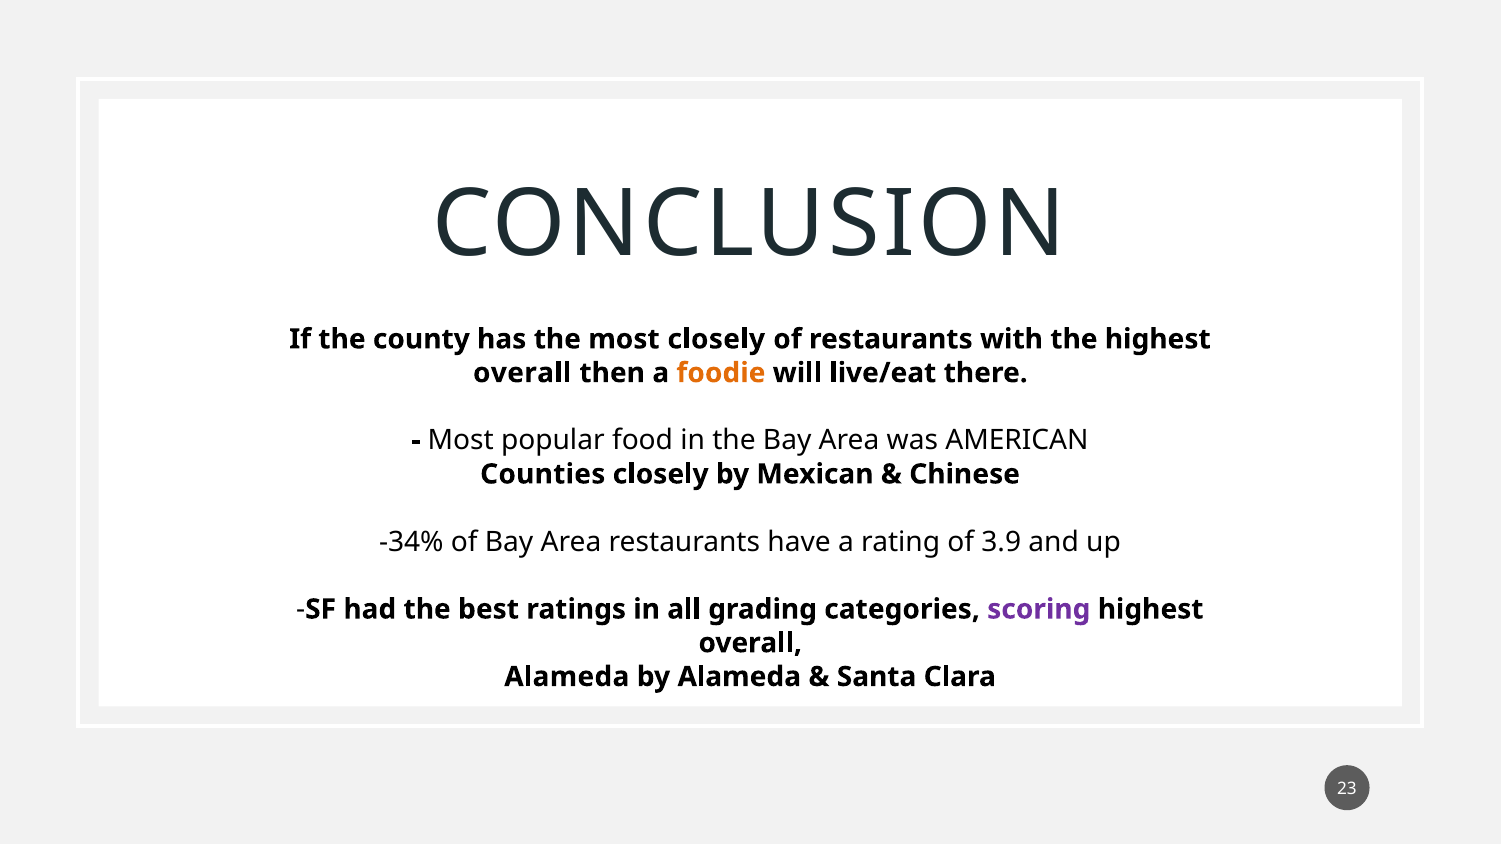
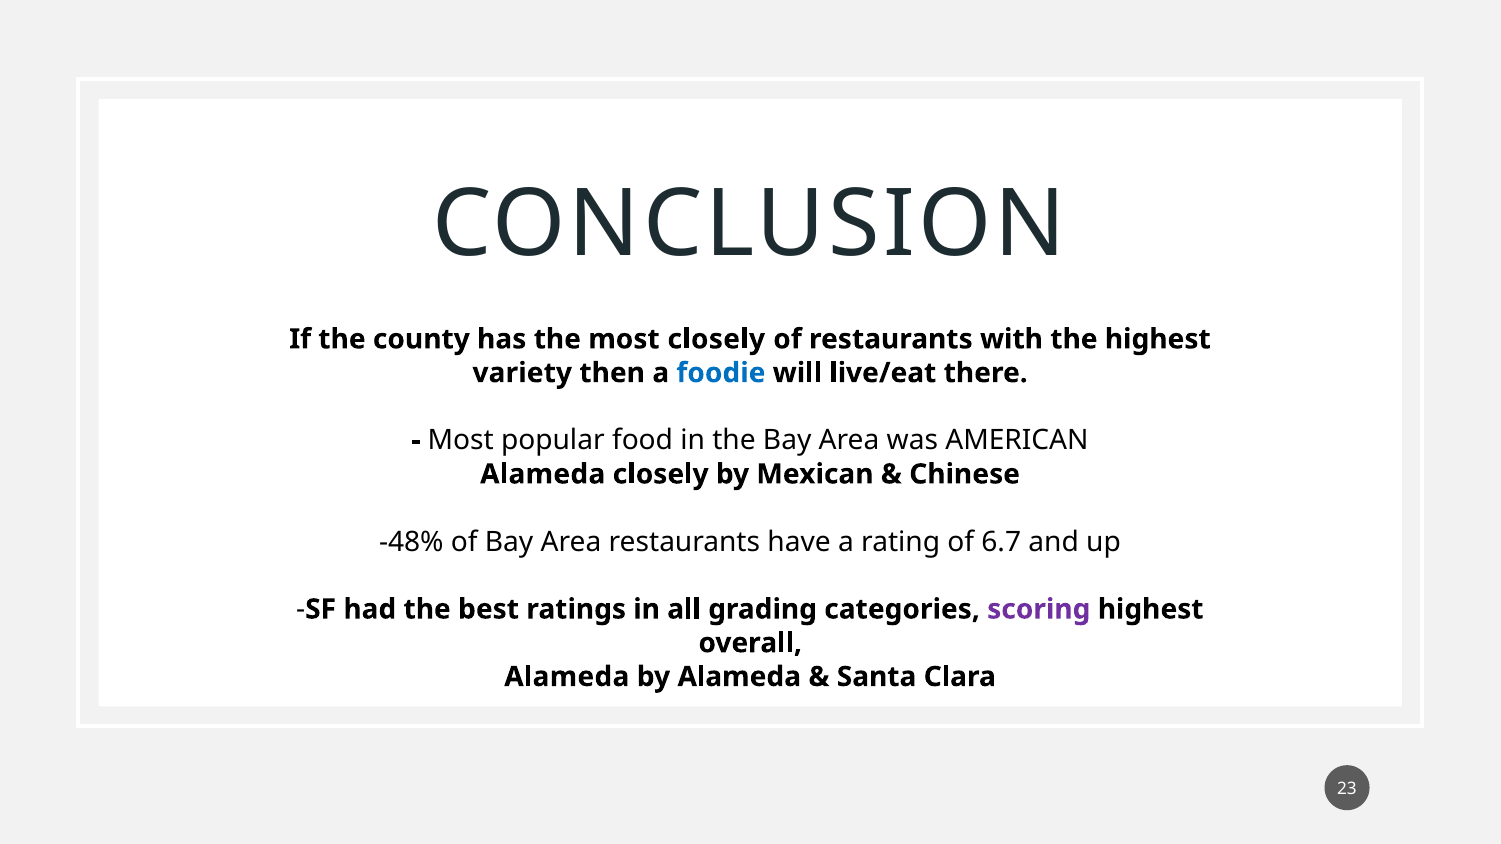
overall at (522, 373): overall -> variety
foodie colour: orange -> blue
Counties at (543, 474): Counties -> Alameda
-34%: -34% -> -48%
3.9: 3.9 -> 6.7
